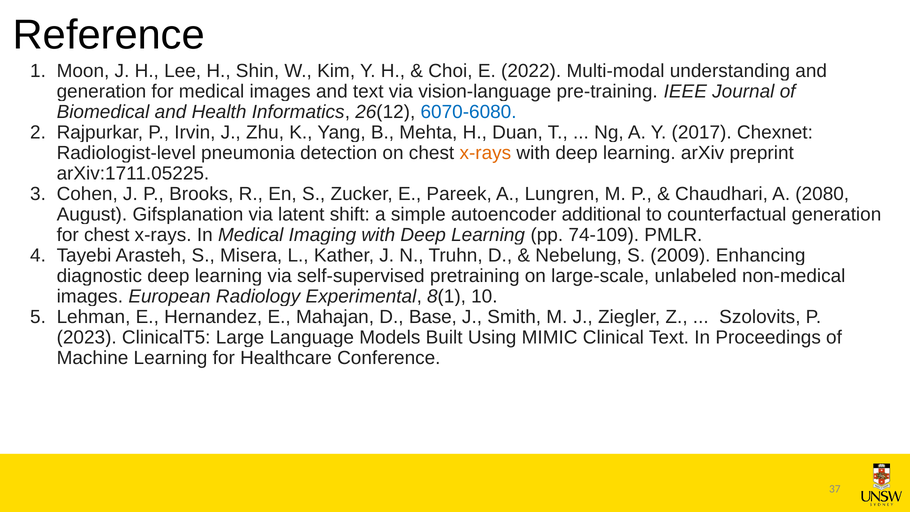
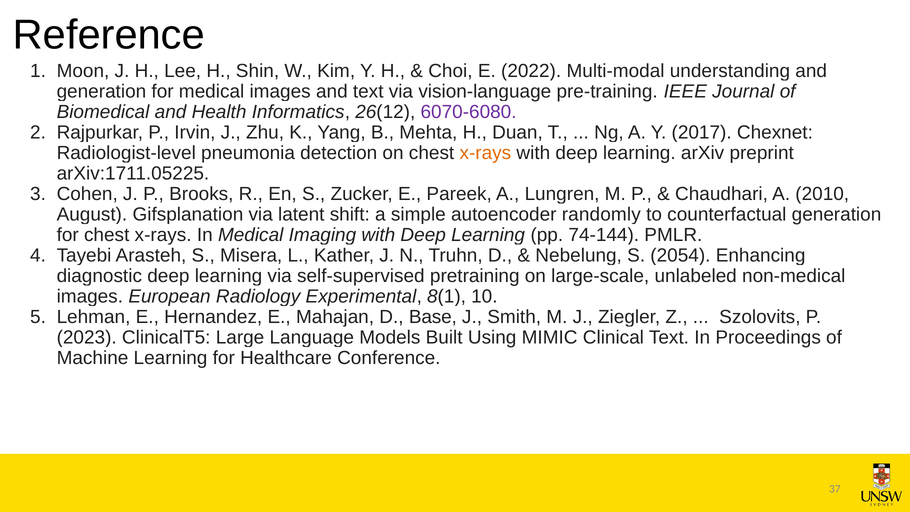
6070-6080 colour: blue -> purple
2080: 2080 -> 2010
additional: additional -> randomly
74-109: 74-109 -> 74-144
2009: 2009 -> 2054
